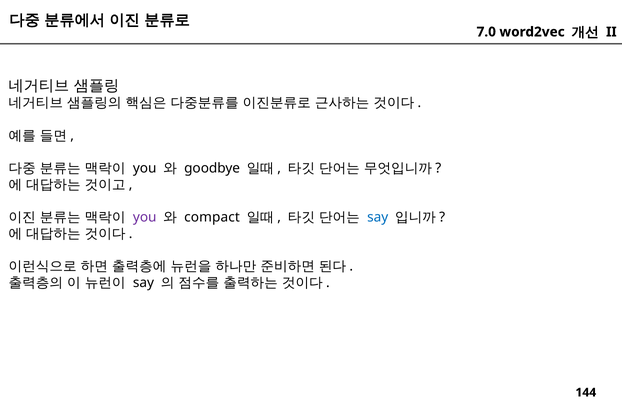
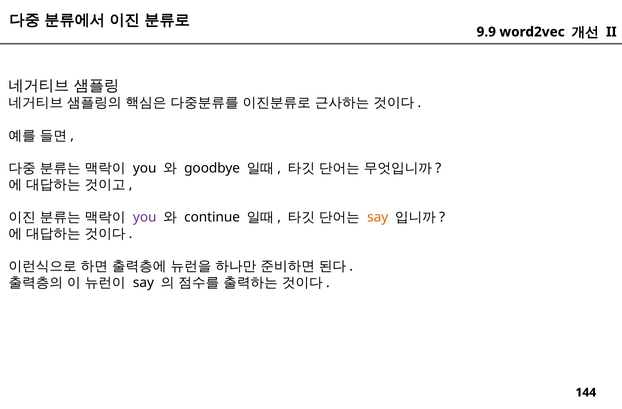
7.0: 7.0 -> 9.9
compact: compact -> continue
say at (378, 217) colour: blue -> orange
